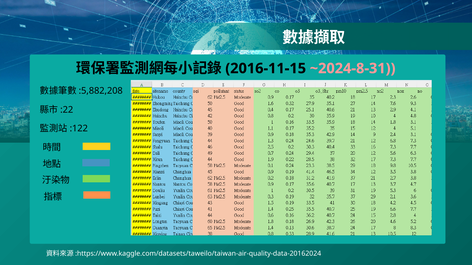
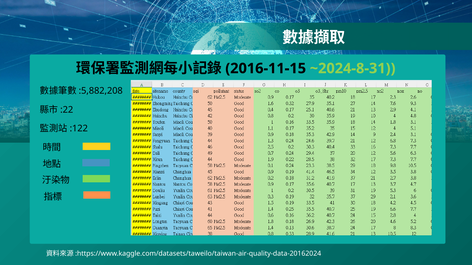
~2024-8-31 colour: pink -> light green
